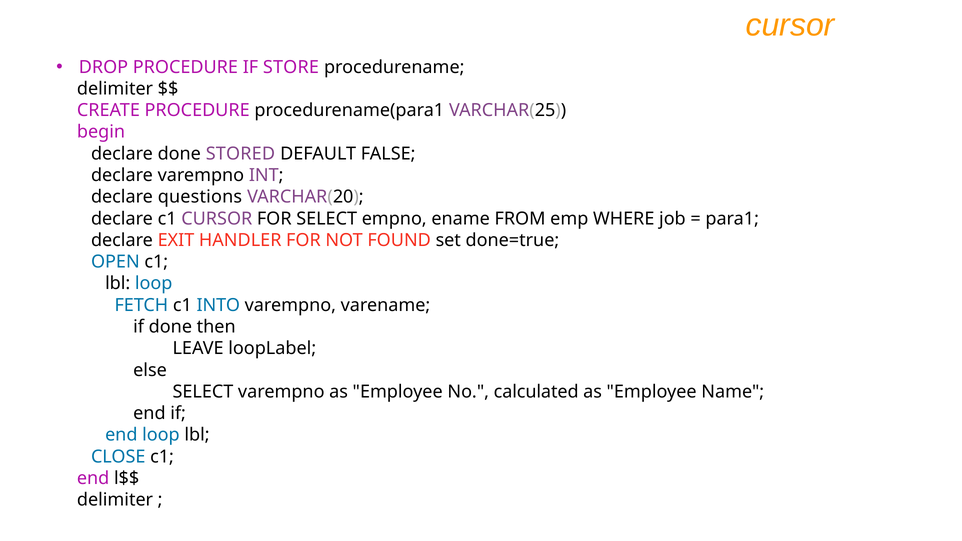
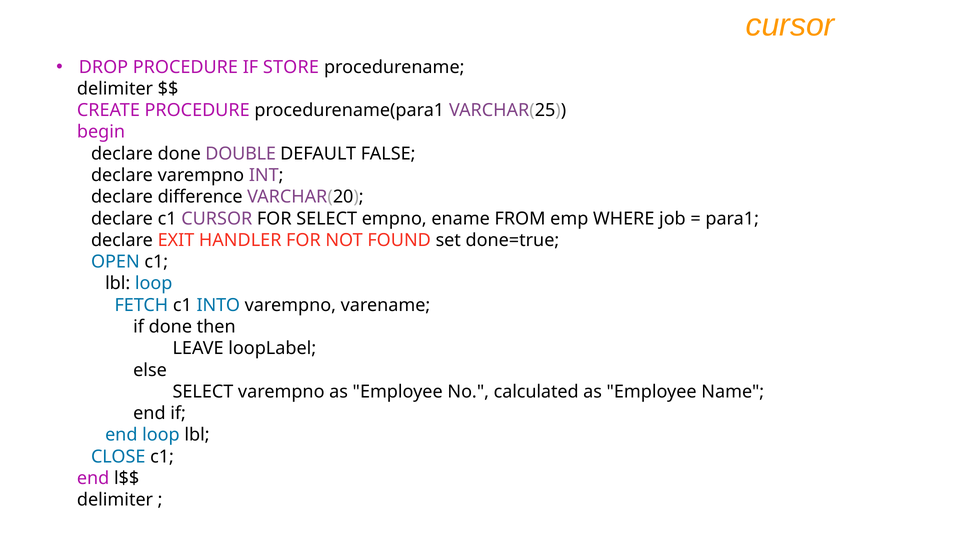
STORED: STORED -> DOUBLE
questions: questions -> difference
